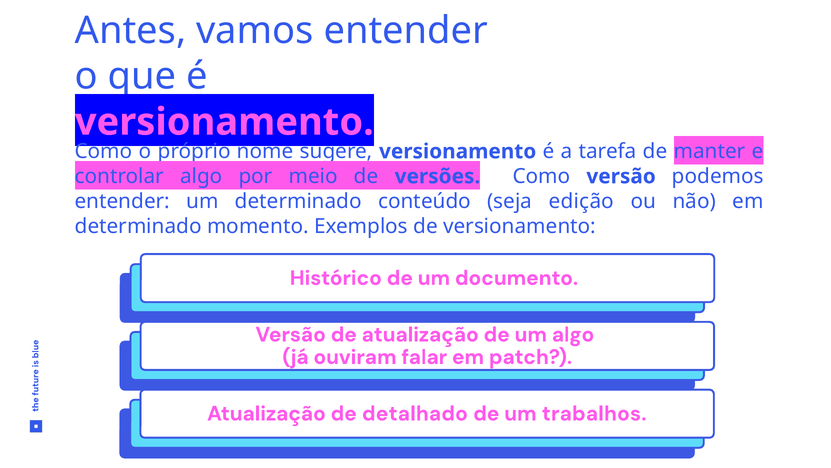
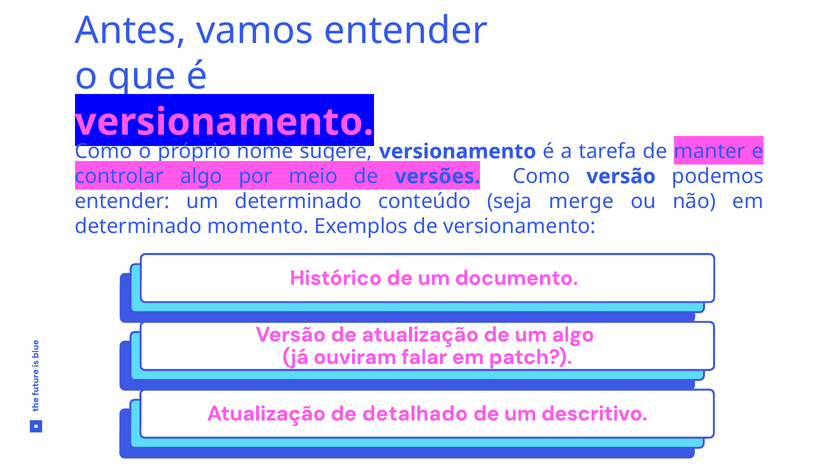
edição: edição -> merge
trabalhos: trabalhos -> descritivo
